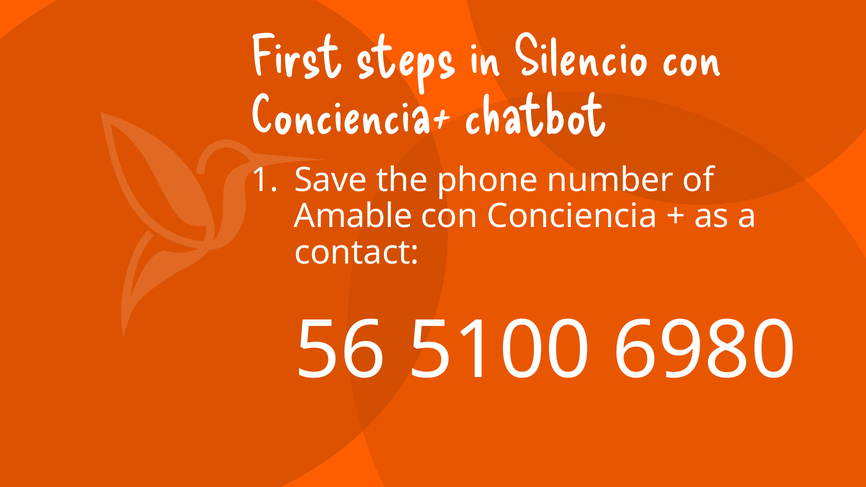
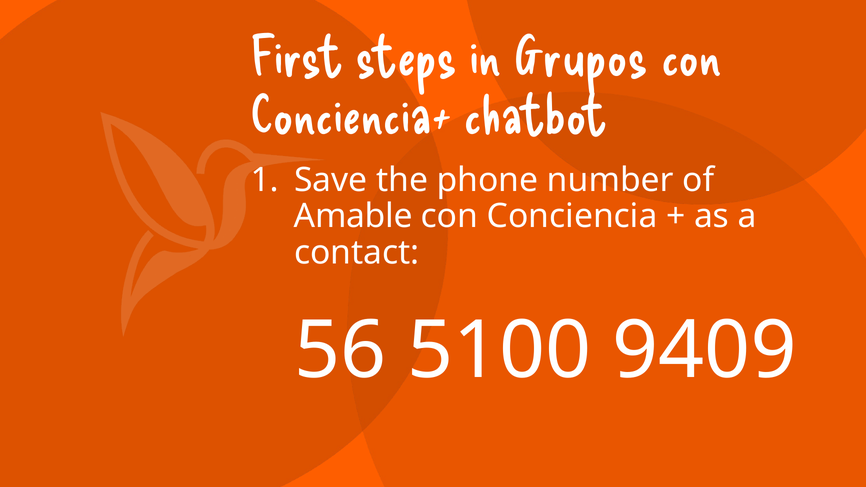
Silencio: Silencio -> Grupos
6980: 6980 -> 9409
